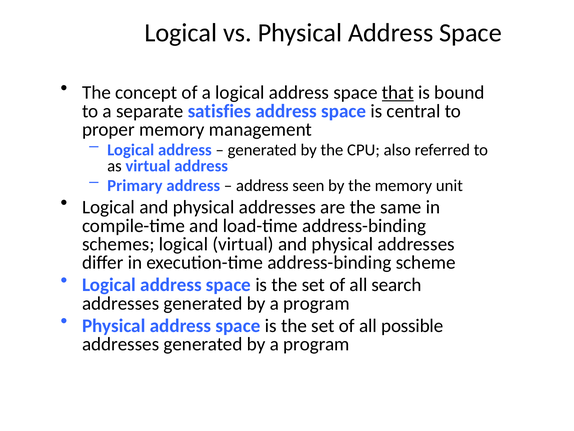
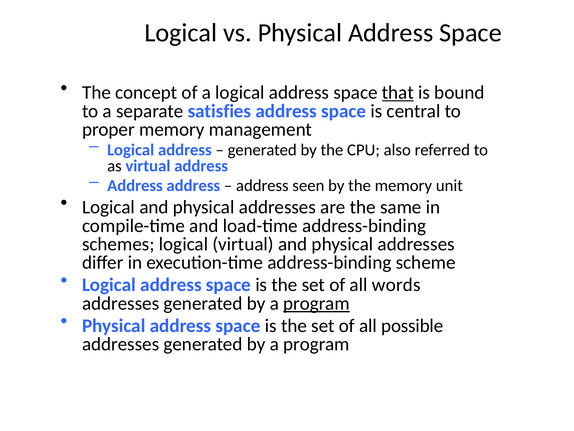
Primary at (135, 185): Primary -> Address
search: search -> words
program at (316, 303) underline: none -> present
